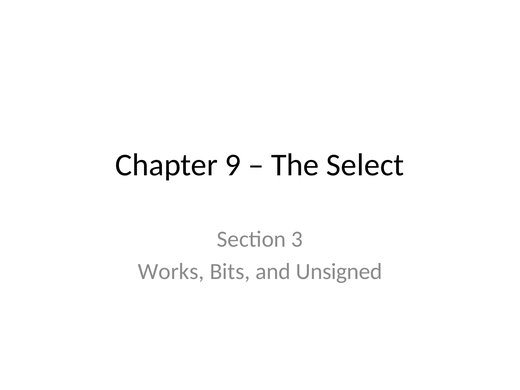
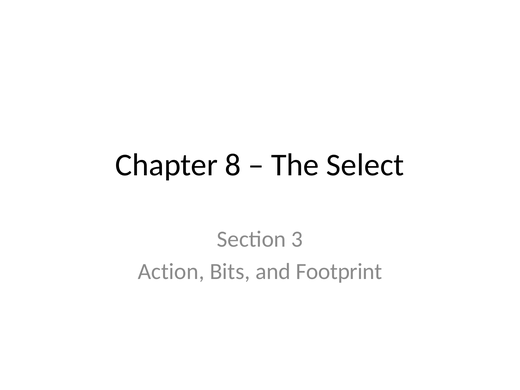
9: 9 -> 8
Works: Works -> Action
Unsigned: Unsigned -> Footprint
